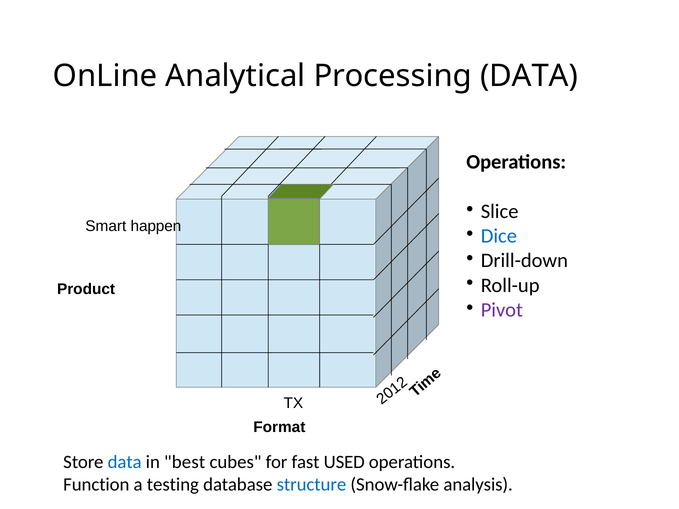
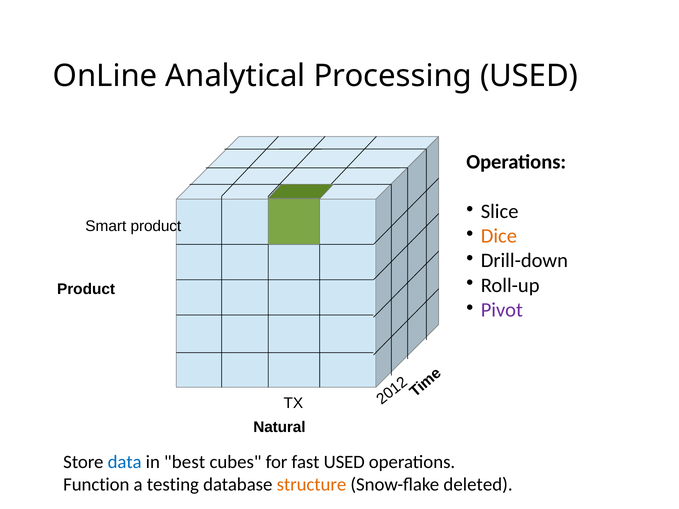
Processing DATA: DATA -> USED
Smart happen: happen -> product
Dice colour: blue -> orange
Format: Format -> Natural
structure colour: blue -> orange
analysis: analysis -> deleted
